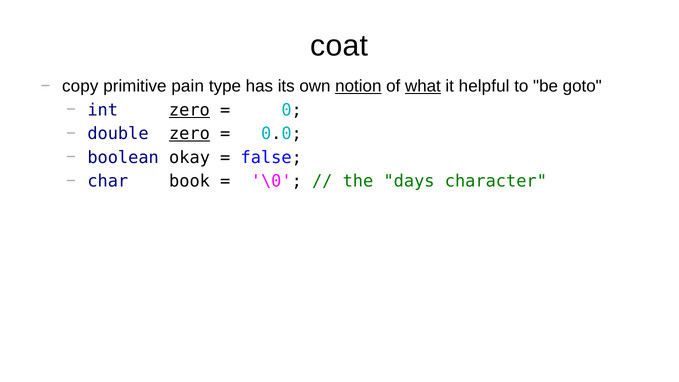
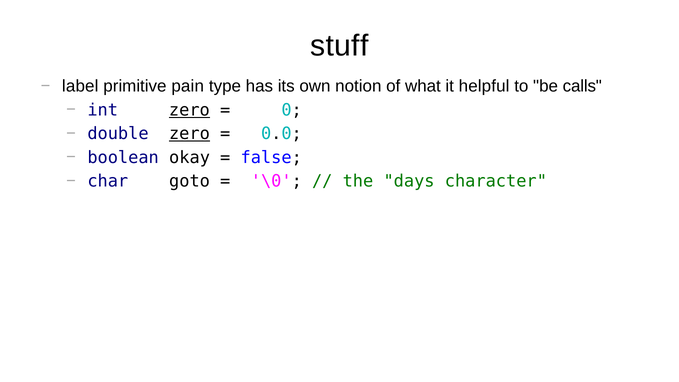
coat: coat -> stuff
copy: copy -> label
notion underline: present -> none
what underline: present -> none
goto: goto -> calls
book: book -> goto
